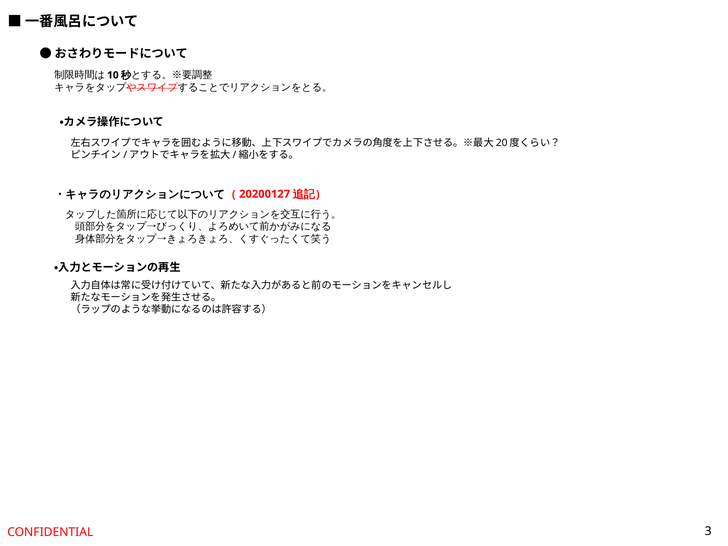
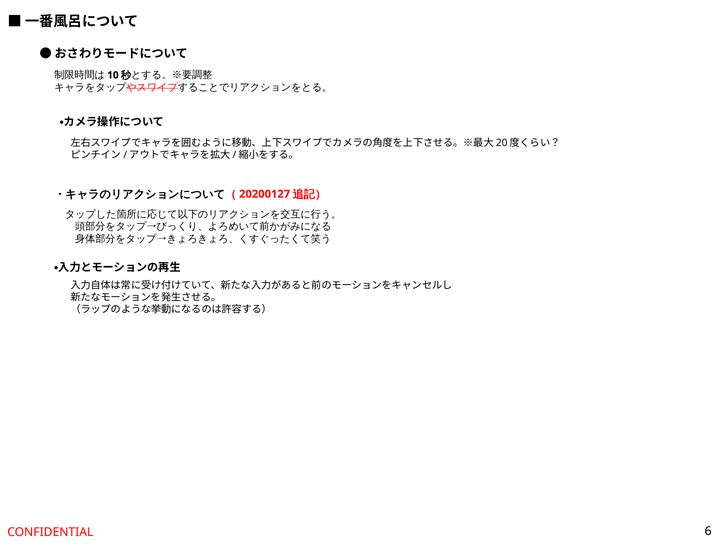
3: 3 -> 6
